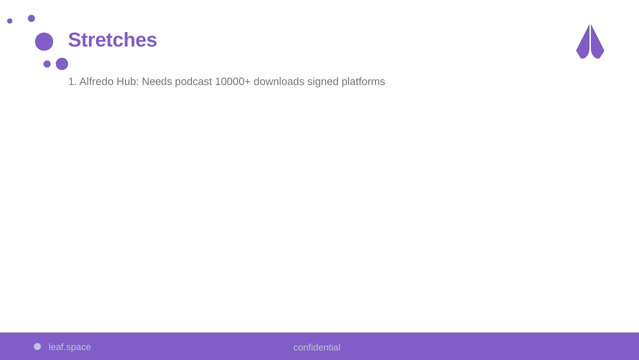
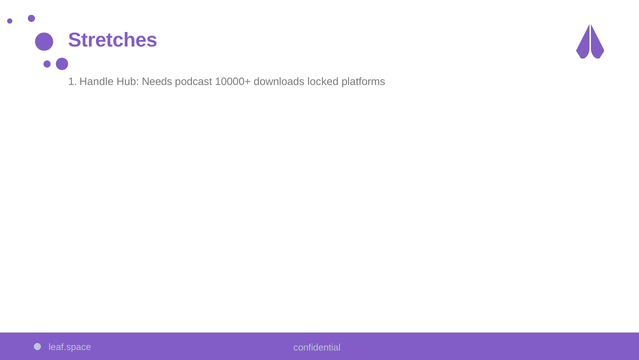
Alfredo: Alfredo -> Handle
signed: signed -> locked
